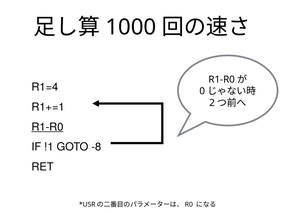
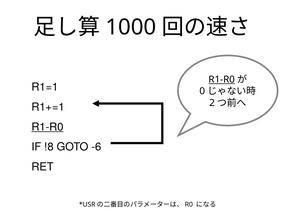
R1-R0 at (222, 80) underline: none -> present
R1=4: R1=4 -> R1=1
!1: !1 -> !8
-8: -8 -> -6
